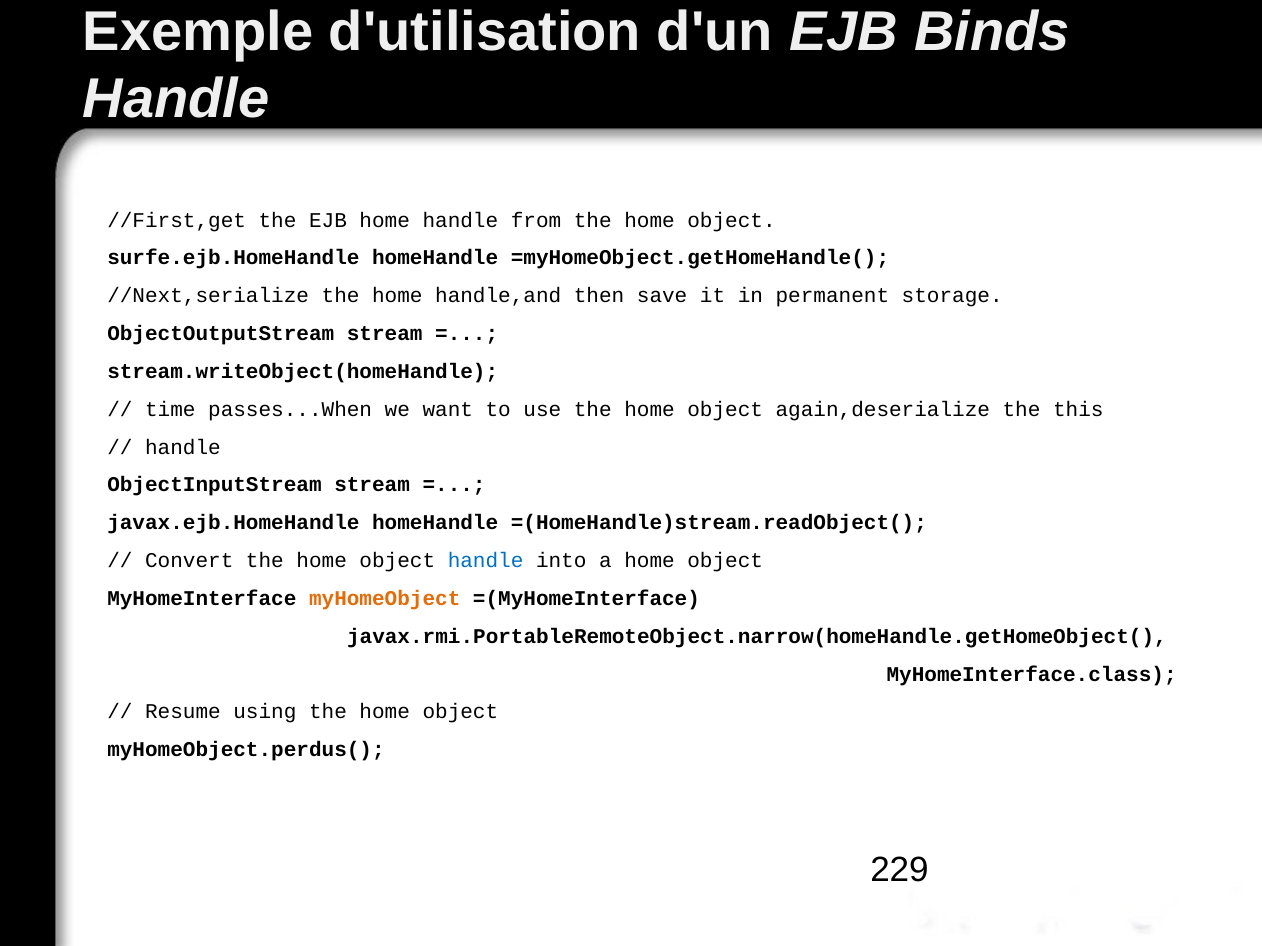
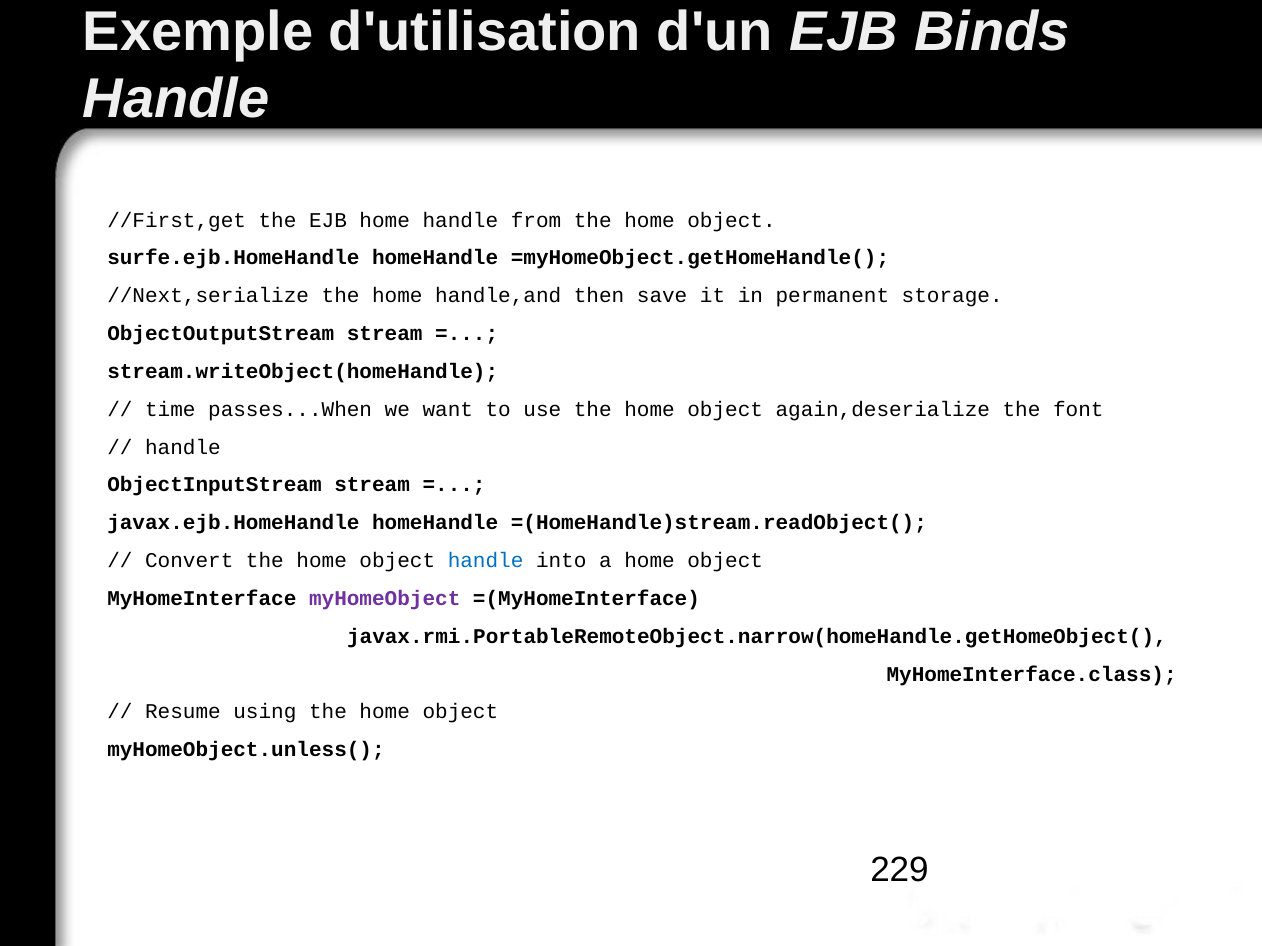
this: this -> font
myHomeObject colour: orange -> purple
myHomeObject.perdus(: myHomeObject.perdus( -> myHomeObject.unless(
